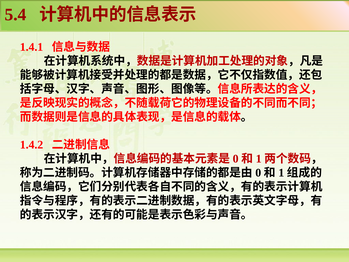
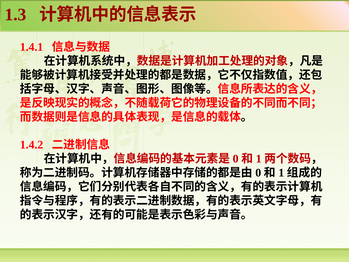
5.4: 5.4 -> 1.3
